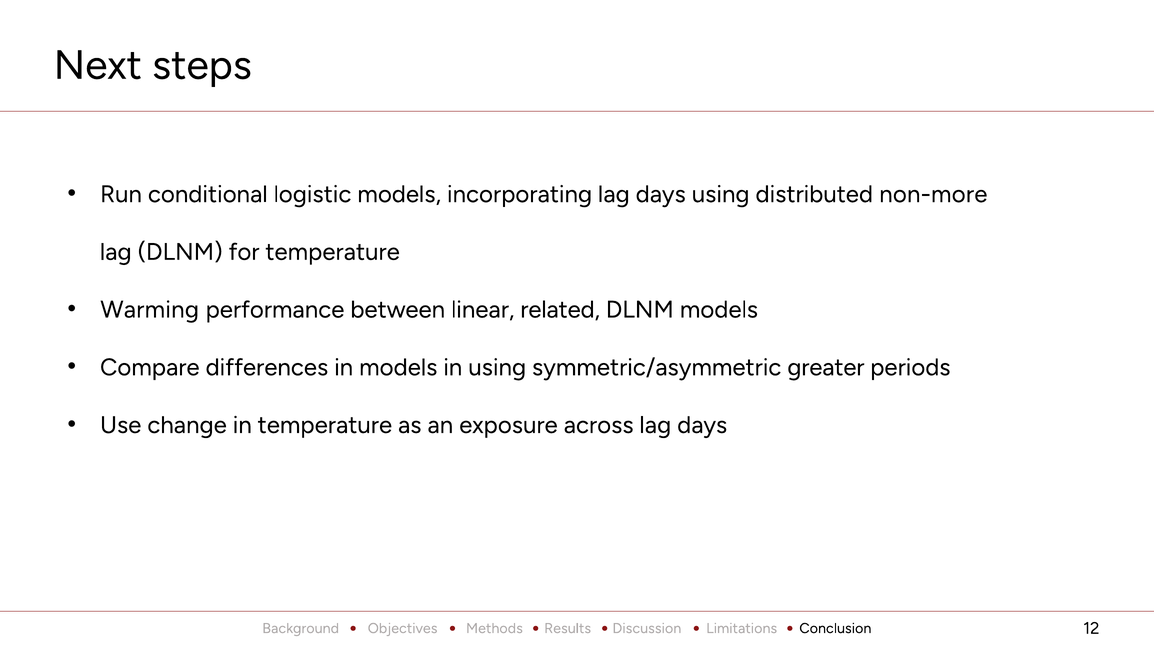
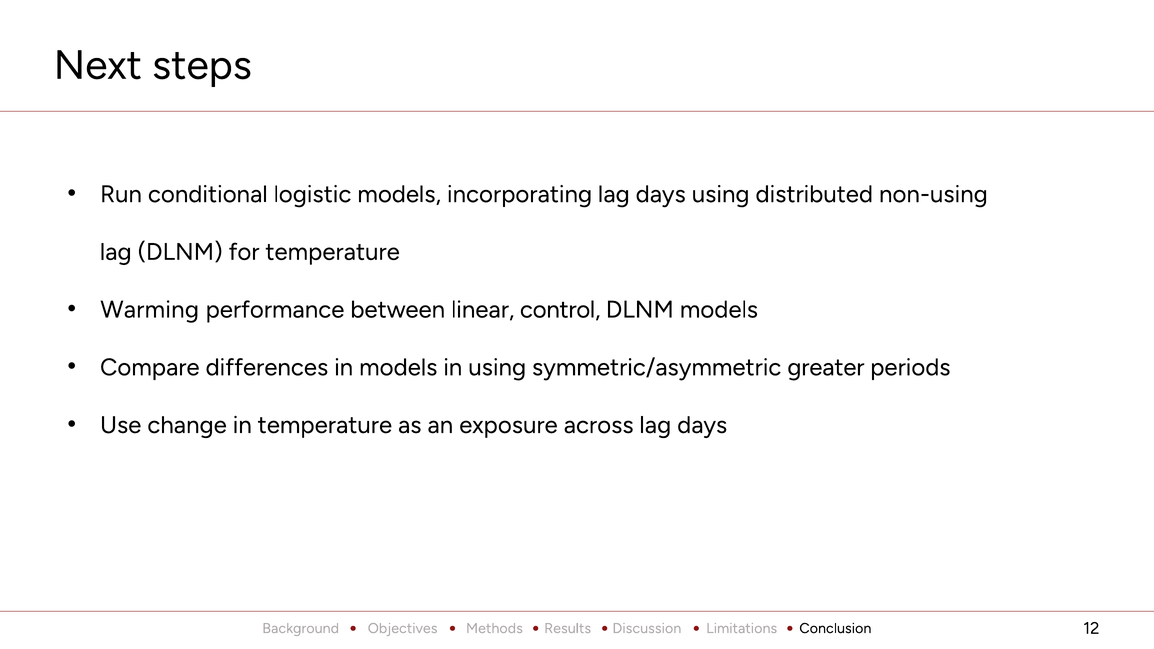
non-more: non-more -> non-using
related: related -> control
